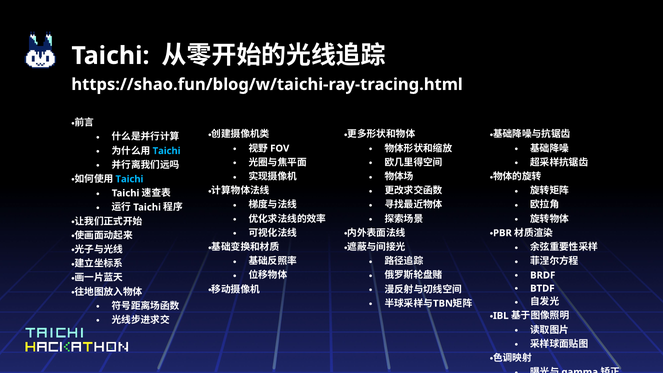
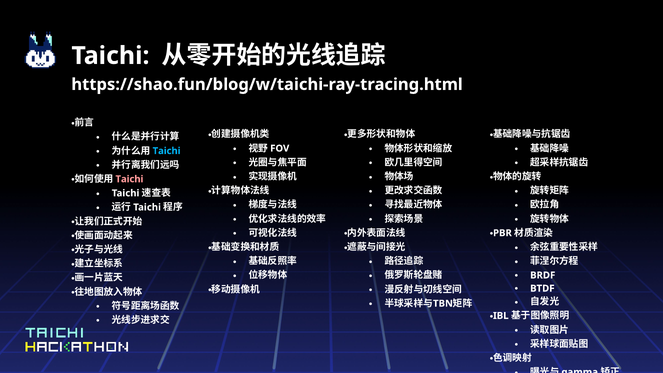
Taichi at (129, 179) colour: light blue -> pink
